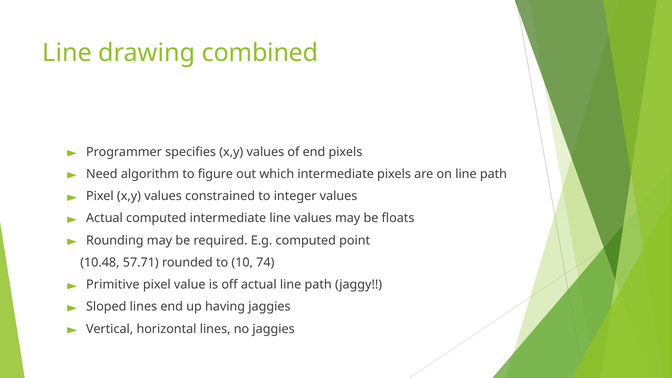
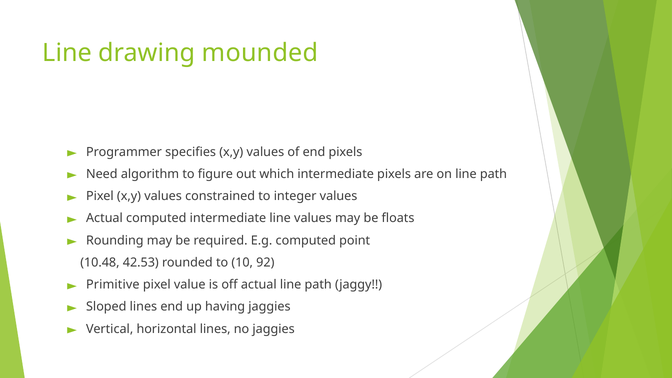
combined: combined -> mounded
57.71: 57.71 -> 42.53
74: 74 -> 92
